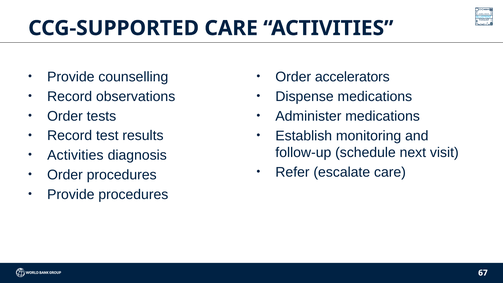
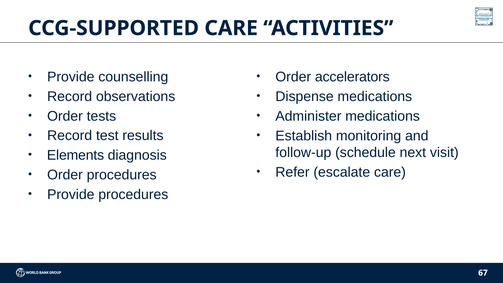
Activities at (75, 155): Activities -> Elements
